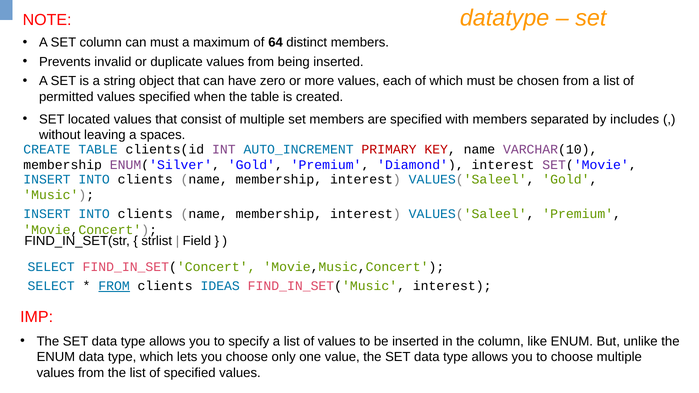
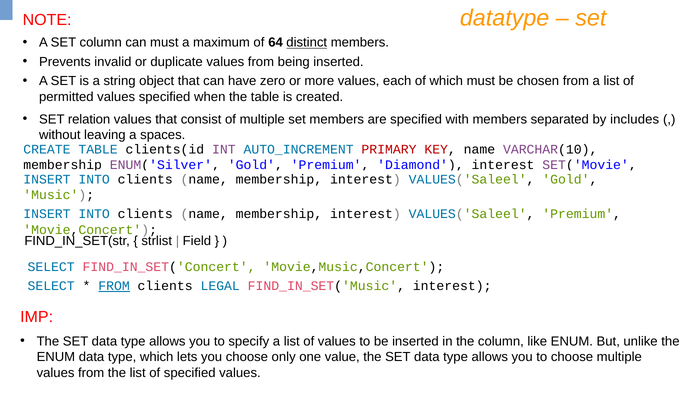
distinct underline: none -> present
located: located -> relation
IDEAS: IDEAS -> LEGAL
